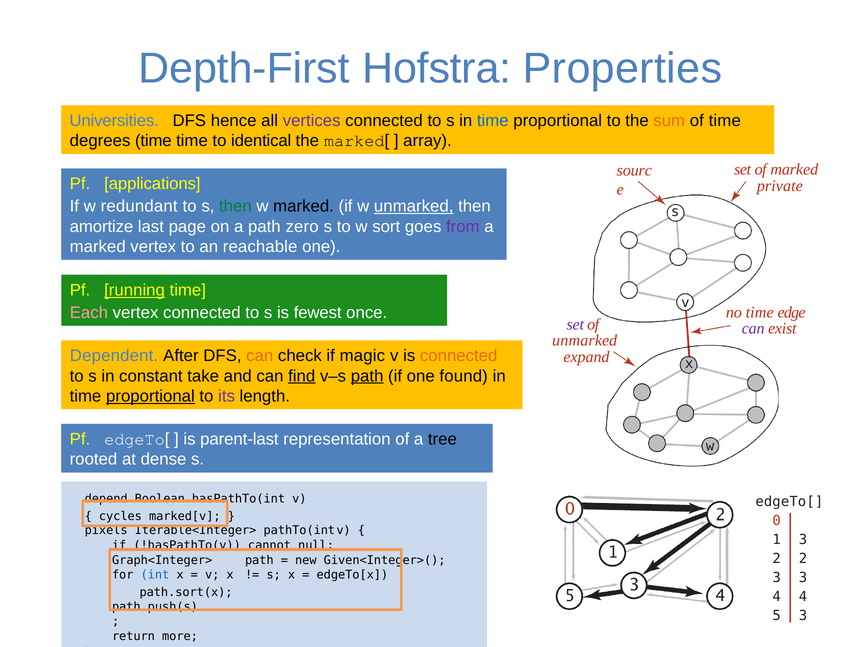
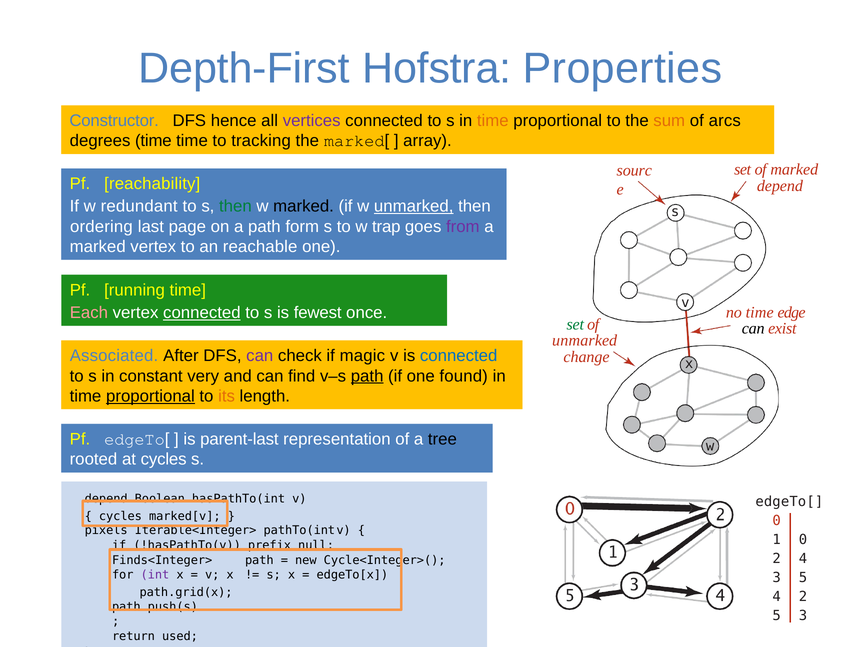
Universities: Universities -> Constructor
time at (493, 121) colour: blue -> orange
of time: time -> arcs
identical: identical -> tracking
applications: applications -> reachability
private at (780, 186): private -> depend
amortize: amortize -> ordering
zero: zero -> form
sort: sort -> trap
running underline: present -> none
connected at (202, 313) underline: none -> present
set at (575, 325) colour: purple -> green
can at (753, 329) colour: purple -> black
Dependent: Dependent -> Associated
can at (260, 356) colour: orange -> purple
connected at (459, 356) colour: orange -> blue
expand: expand -> change
take: take -> very
find underline: present -> none
its colour: purple -> orange
at dense: dense -> cycles
1 3: 3 -> 0
cannot: cannot -> prefix
2 2: 2 -> 4
Graph<Integer>: Graph<Integer> -> Finds<Integer>
Given<Integer>(: Given<Integer>( -> Cycle<Integer>(
int colour: blue -> purple
3 3: 3 -> 5
path.sort(x: path.sort(x -> path.grid(x
4 4: 4 -> 2
more: more -> used
